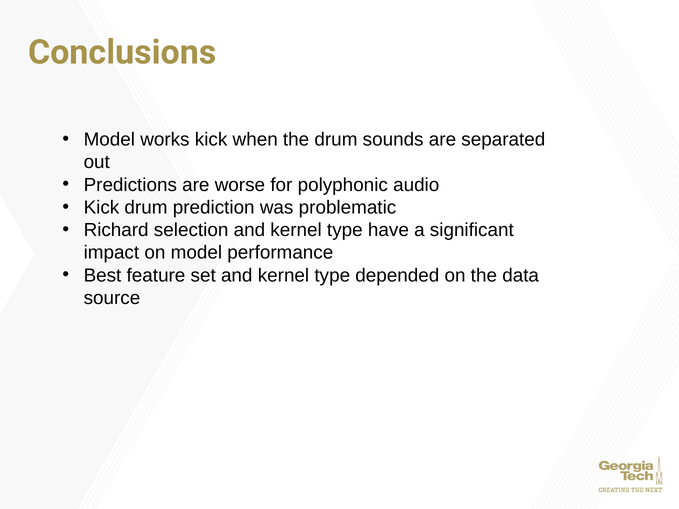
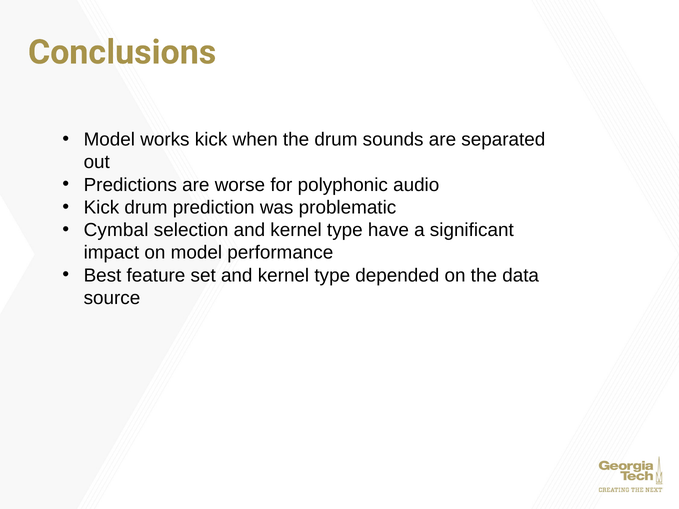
Richard: Richard -> Cymbal
